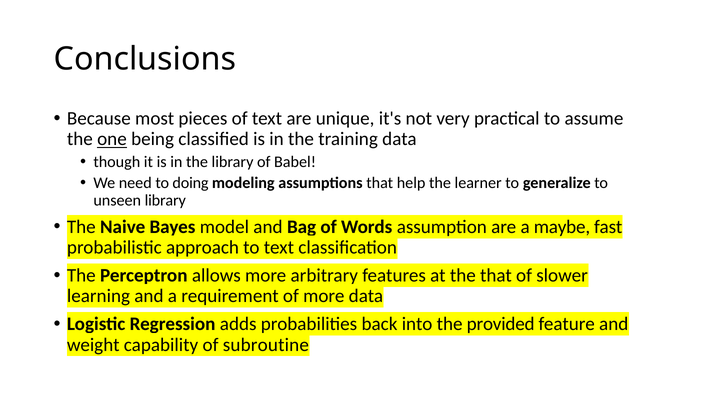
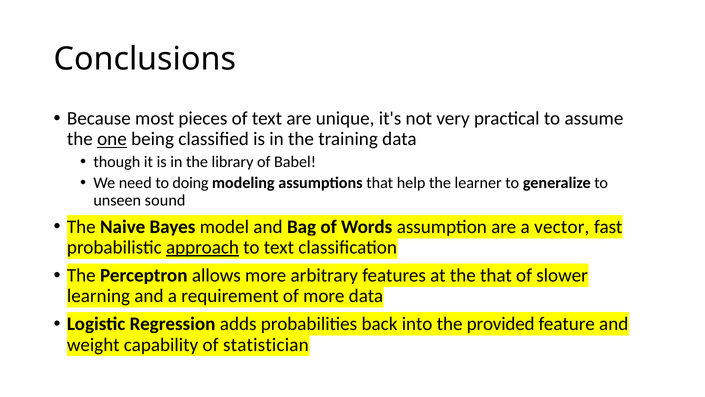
unseen library: library -> sound
maybe: maybe -> vector
approach underline: none -> present
subroutine: subroutine -> statistician
